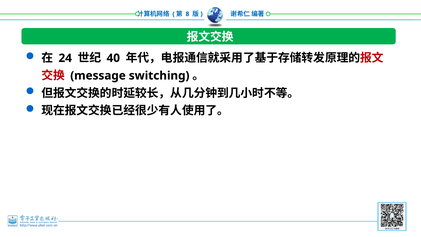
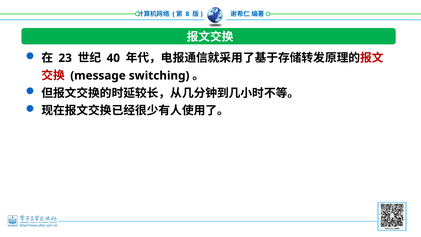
24: 24 -> 23
